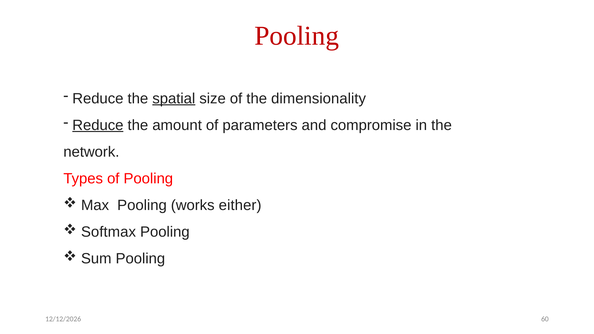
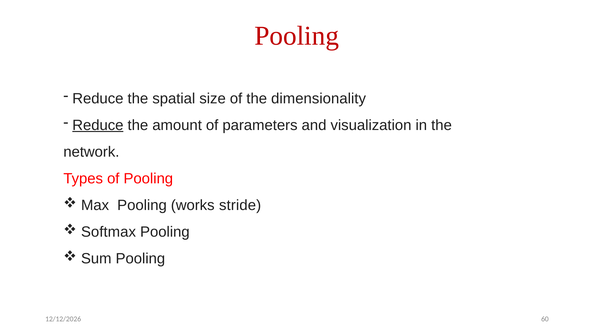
spatial underline: present -> none
compromise: compromise -> visualization
either: either -> stride
